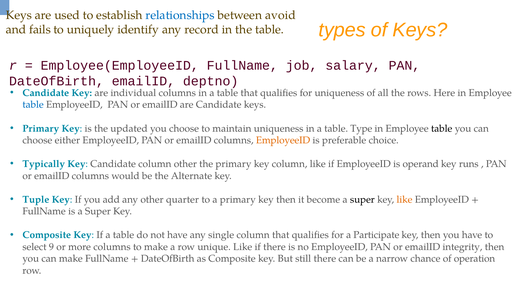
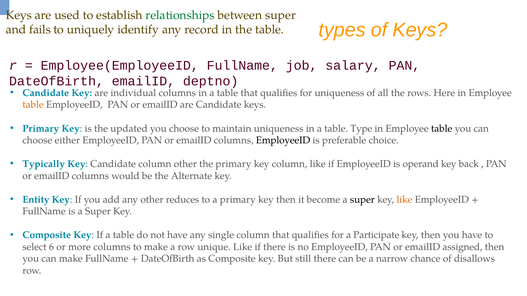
relationships colour: blue -> green
between avoid: avoid -> super
table at (33, 105) colour: blue -> orange
EmployeeID at (283, 140) colour: orange -> black
runs: runs -> back
Tuple: Tuple -> Entity
quarter: quarter -> reduces
9: 9 -> 6
integrity: integrity -> assigned
operation: operation -> disallows
